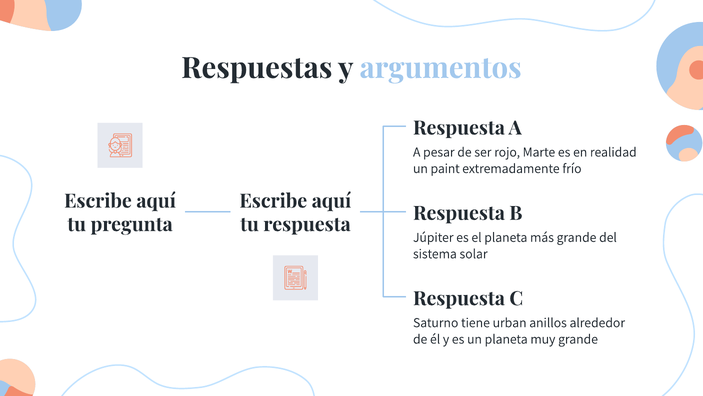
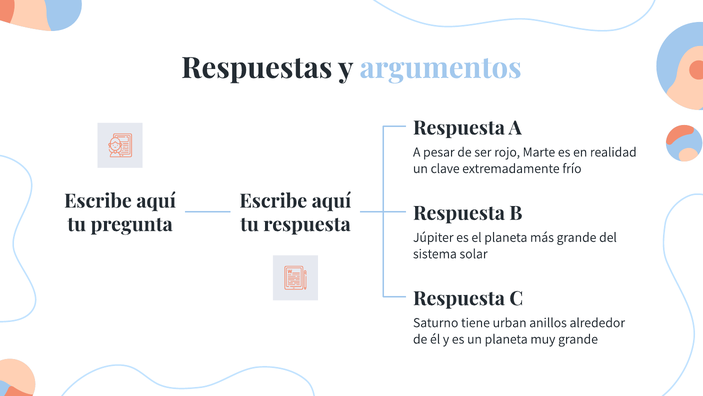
paint: paint -> clave
